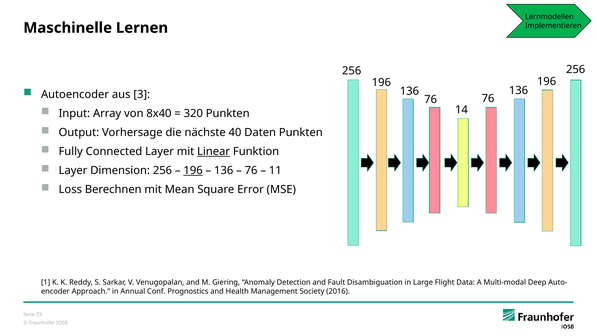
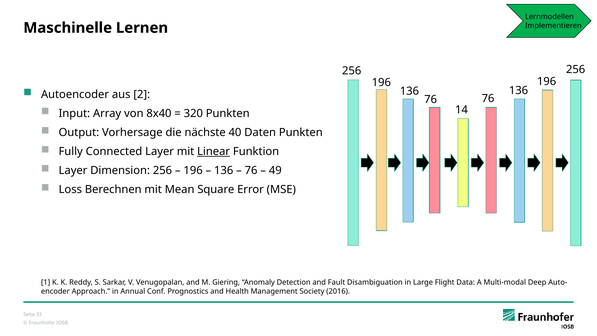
3: 3 -> 2
196 at (193, 171) underline: present -> none
11: 11 -> 49
